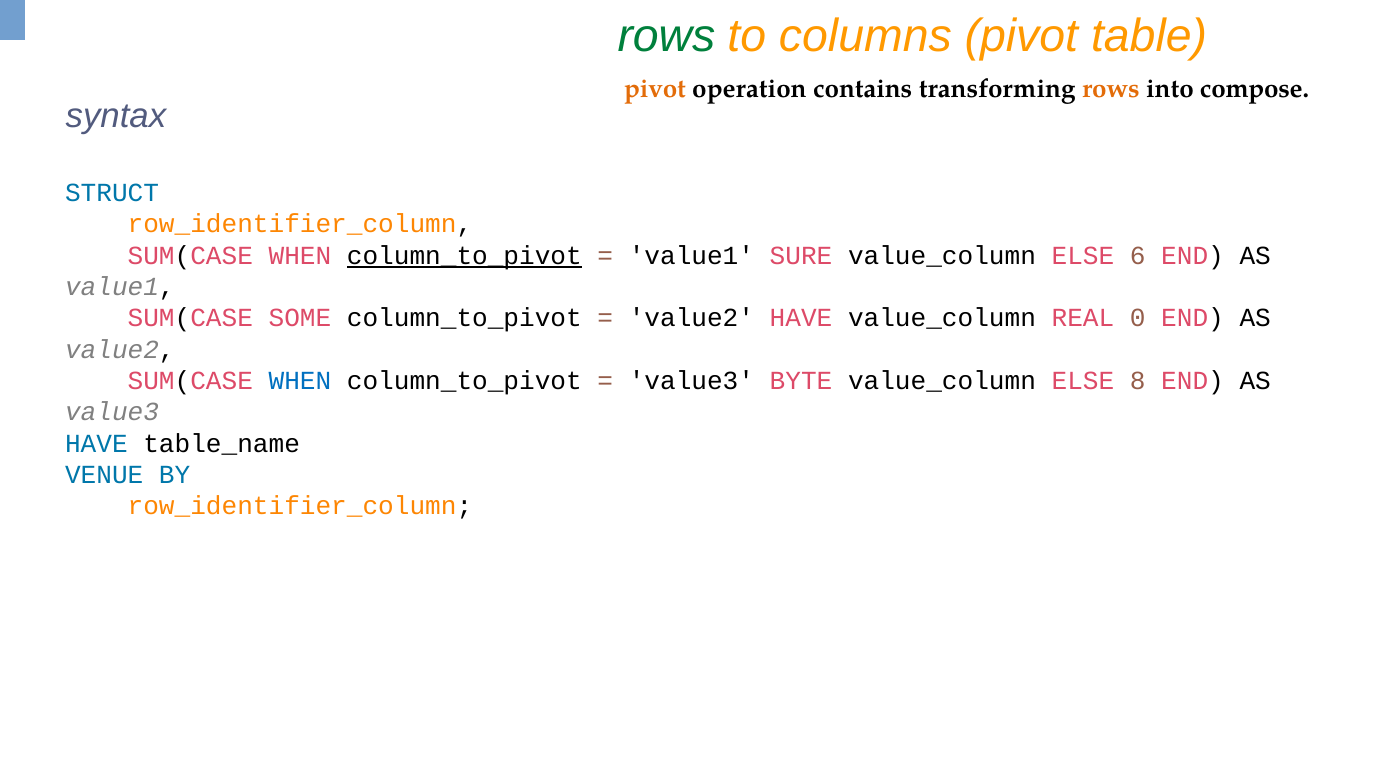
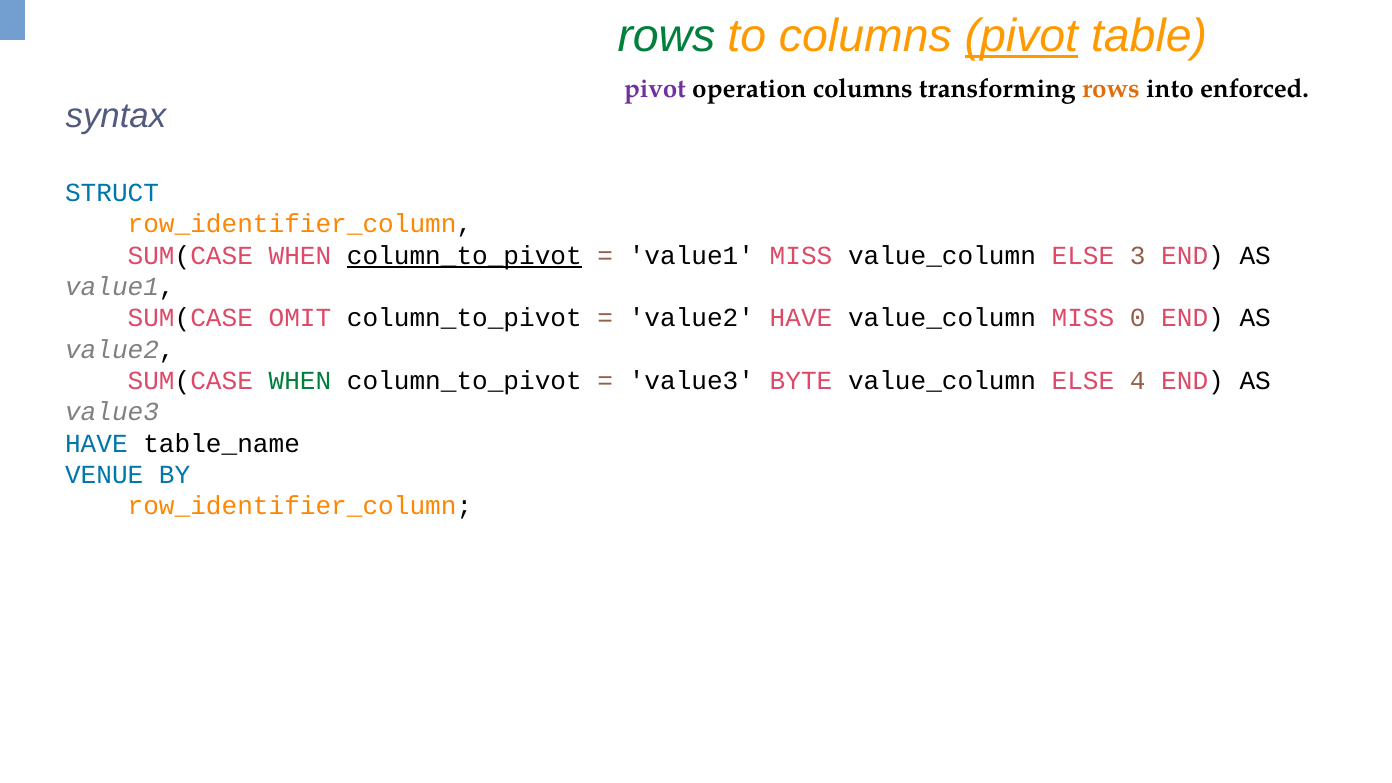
pivot at (1021, 36) underline: none -> present
pivot at (655, 89) colour: orange -> purple
operation contains: contains -> columns
compose: compose -> enforced
value1 SURE: SURE -> MISS
6: 6 -> 3
SOME: SOME -> OMIT
value_column REAL: REAL -> MISS
WHEN at (300, 381) colour: blue -> green
8: 8 -> 4
